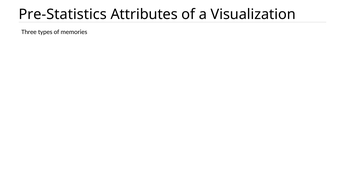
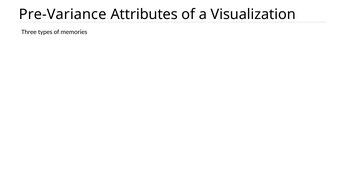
Pre-Statistics: Pre-Statistics -> Pre-Variance
